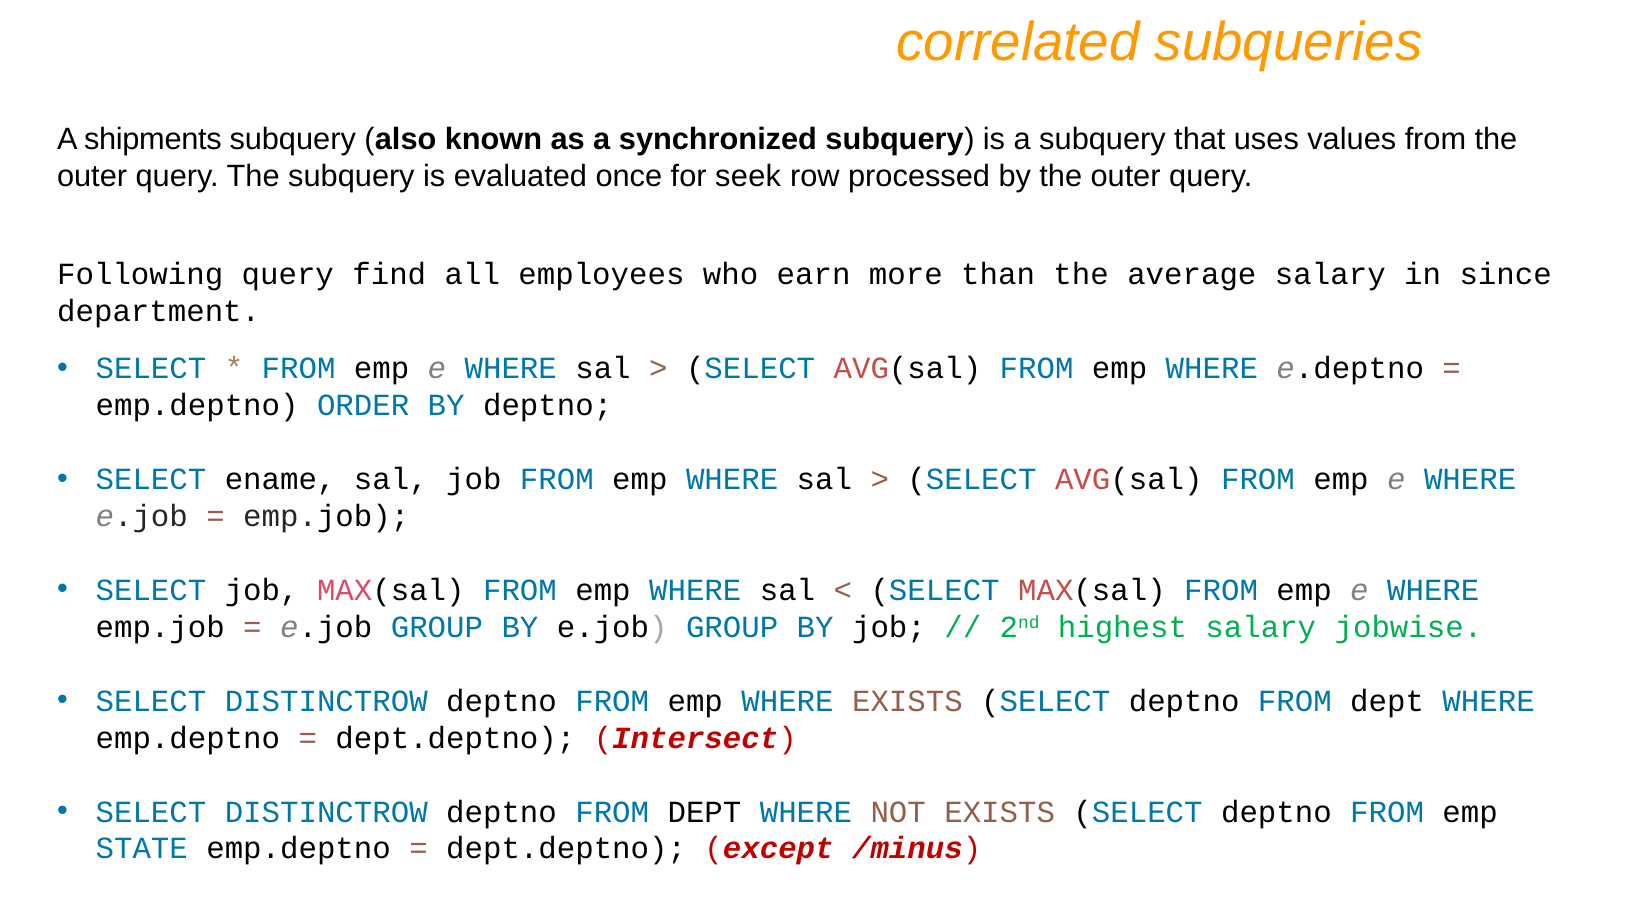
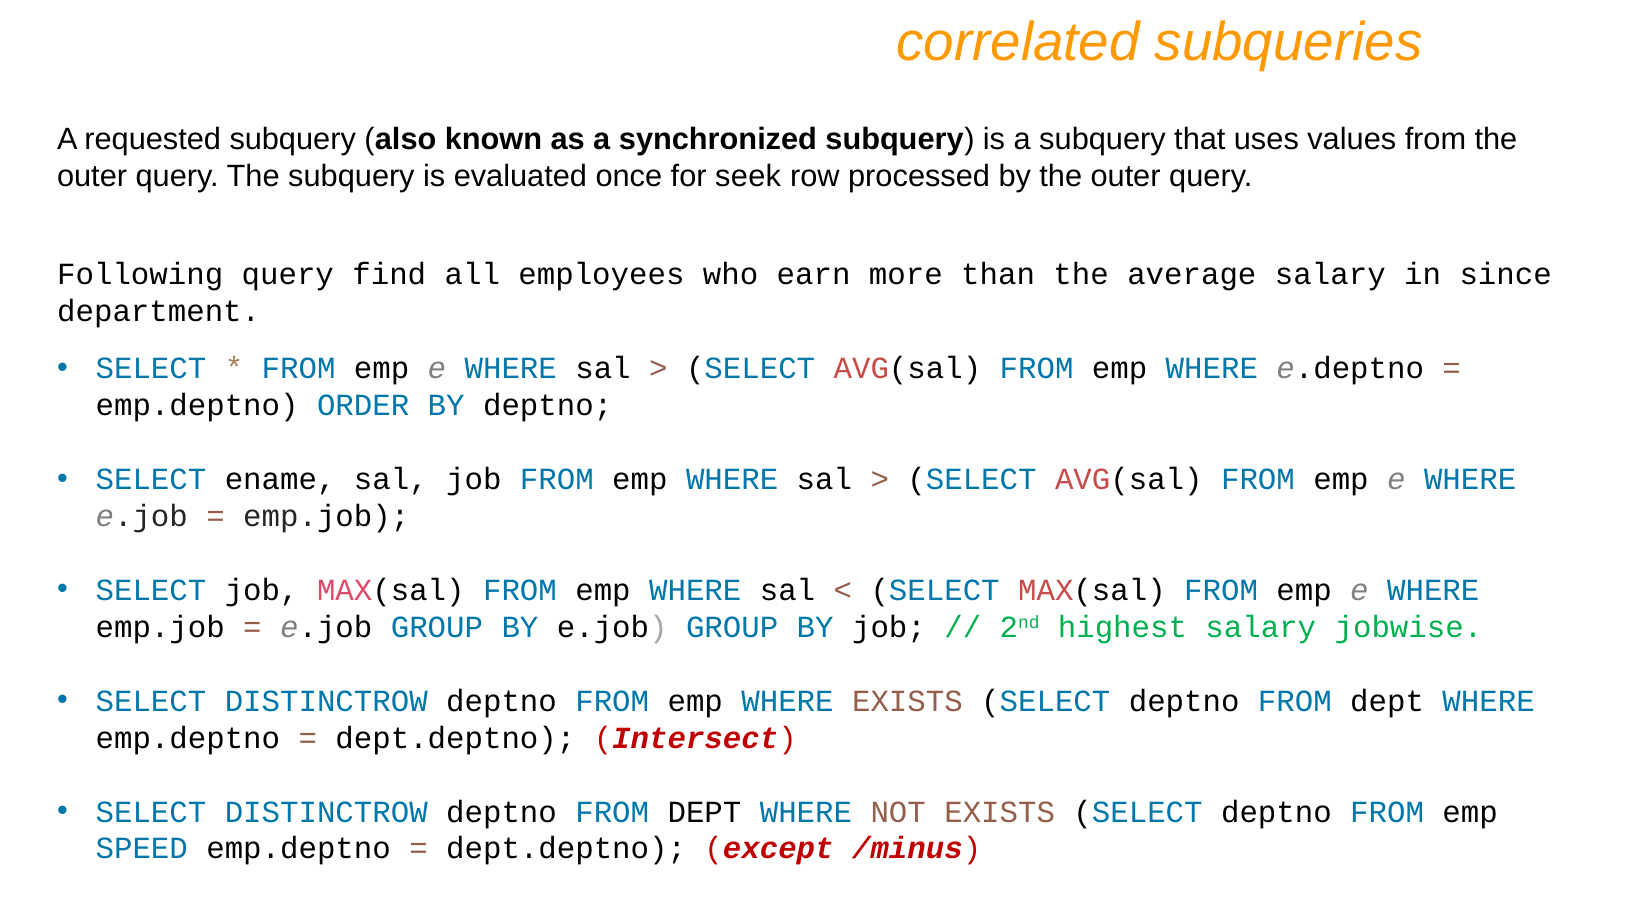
shipments: shipments -> requested
STATE: STATE -> SPEED
